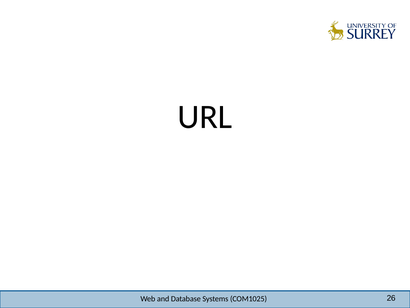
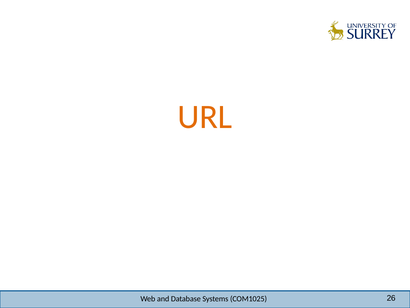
URL colour: black -> orange
